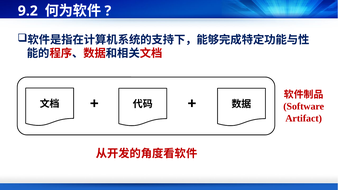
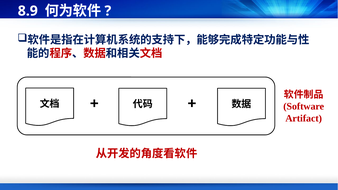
9.2: 9.2 -> 8.9
